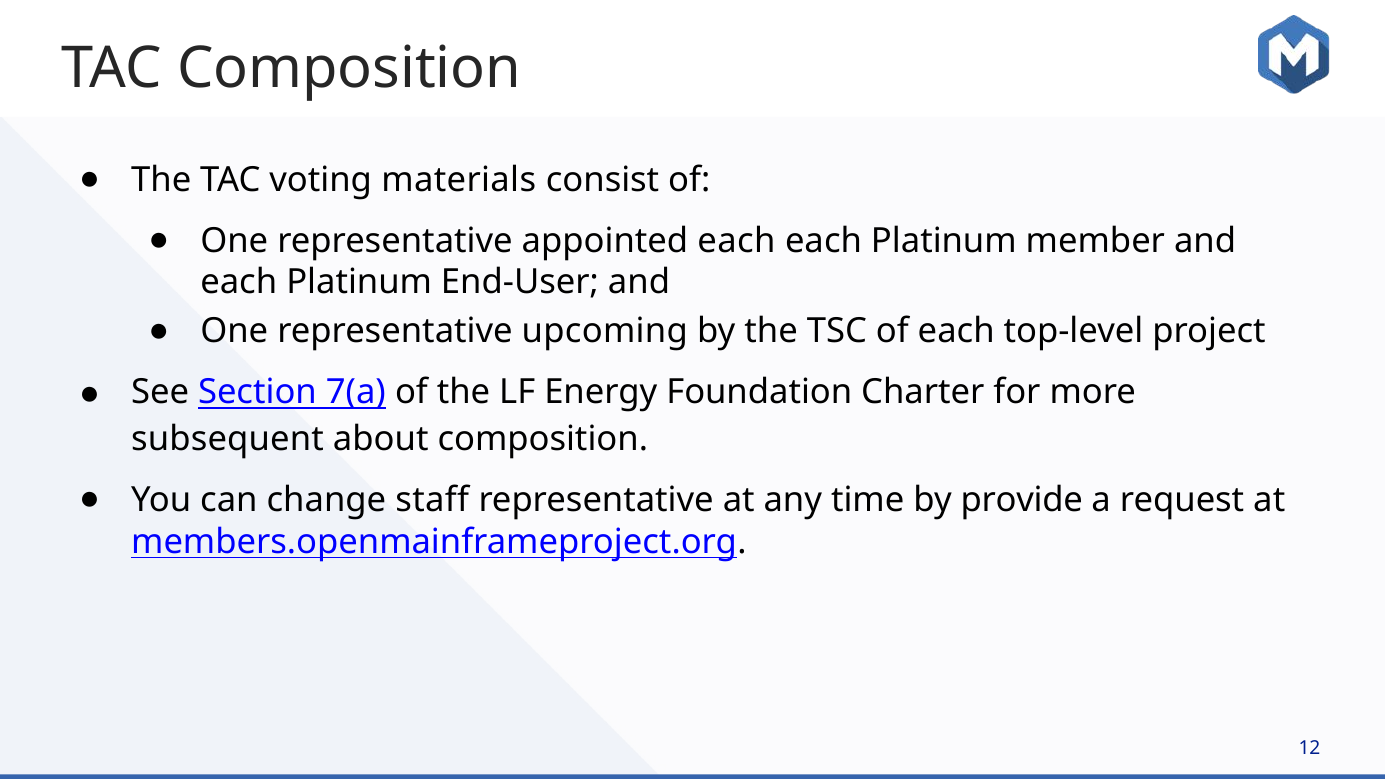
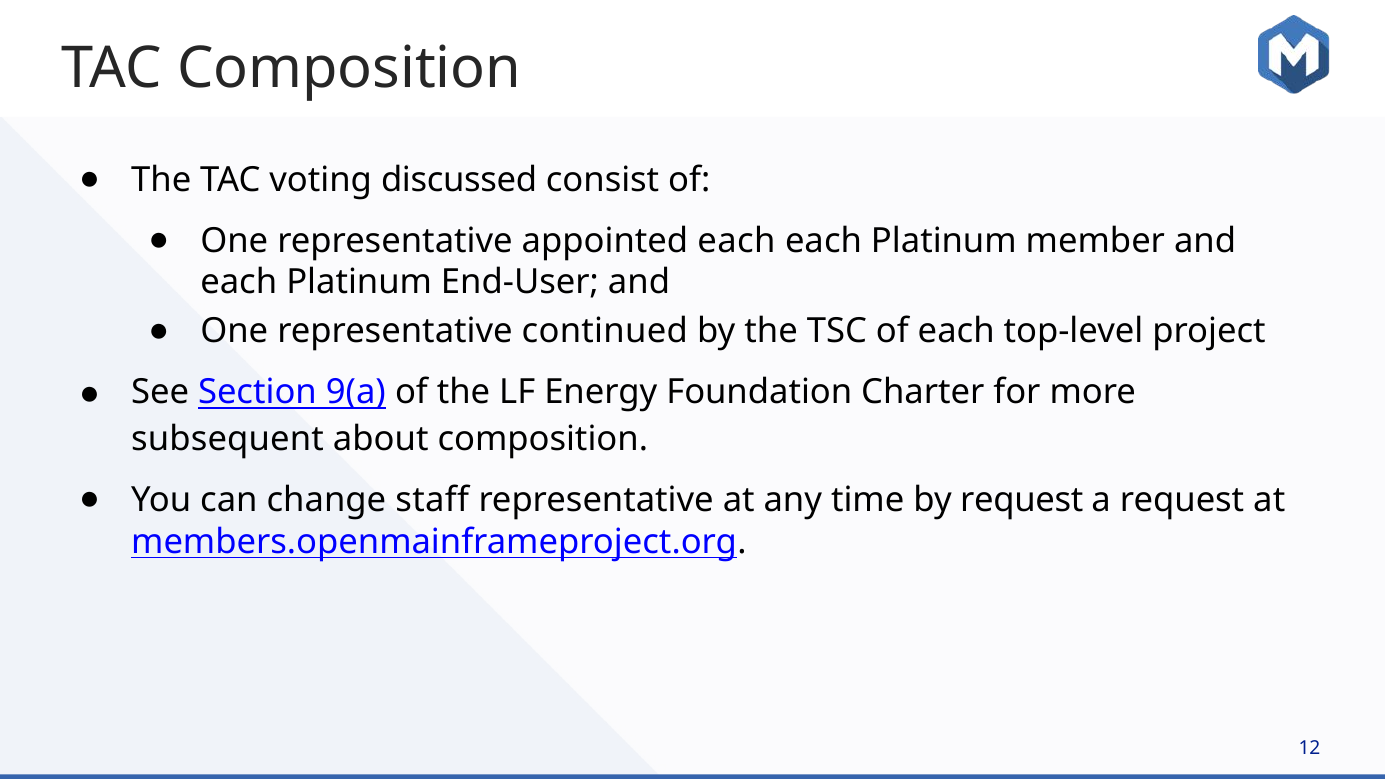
materials: materials -> discussed
upcoming: upcoming -> continued
7(a: 7(a -> 9(a
by provide: provide -> request
